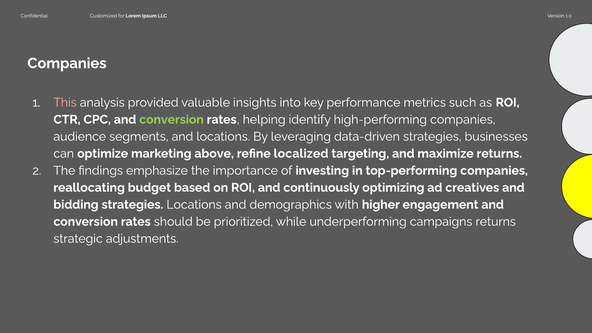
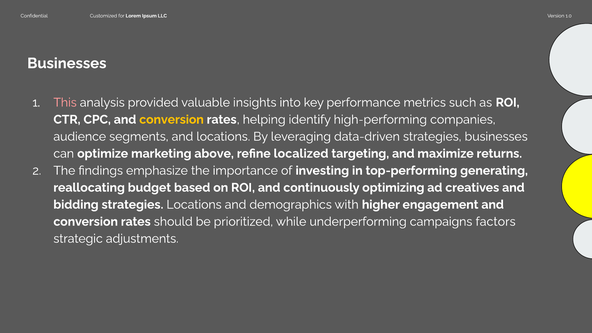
Companies at (67, 63): Companies -> Businesses
conversion at (171, 120) colour: light green -> yellow
top-performing companies: companies -> generating
campaigns returns: returns -> factors
